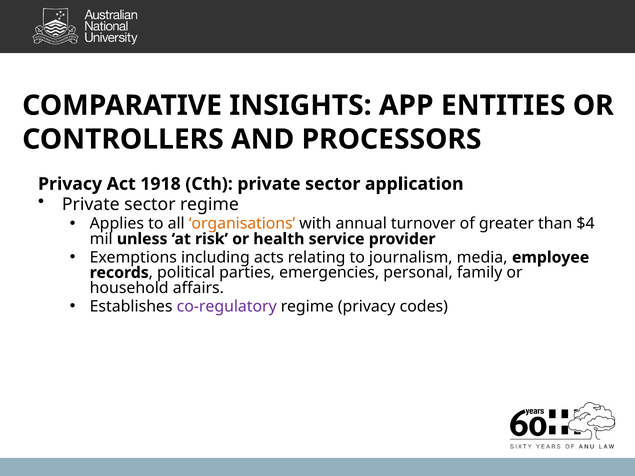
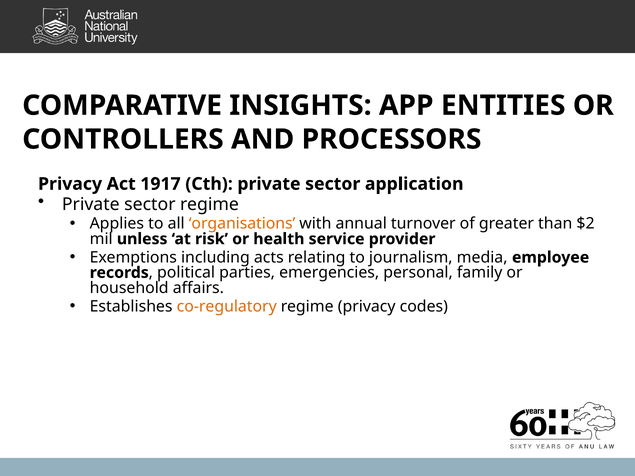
1918: 1918 -> 1917
$4: $4 -> $2
co-regulatory colour: purple -> orange
